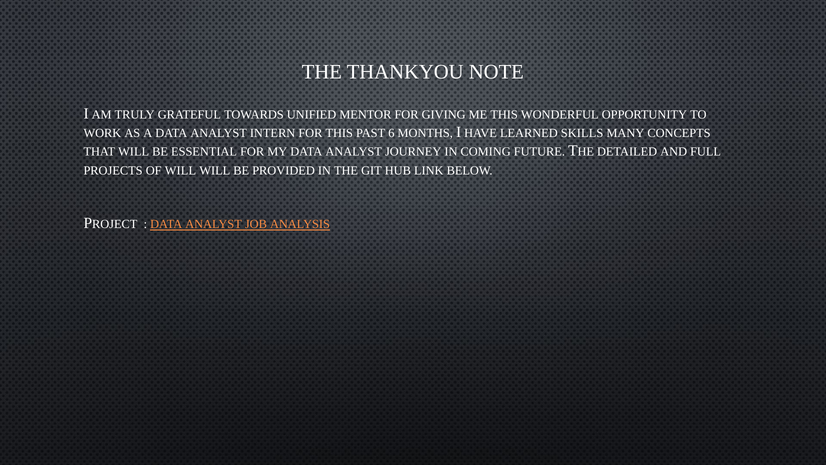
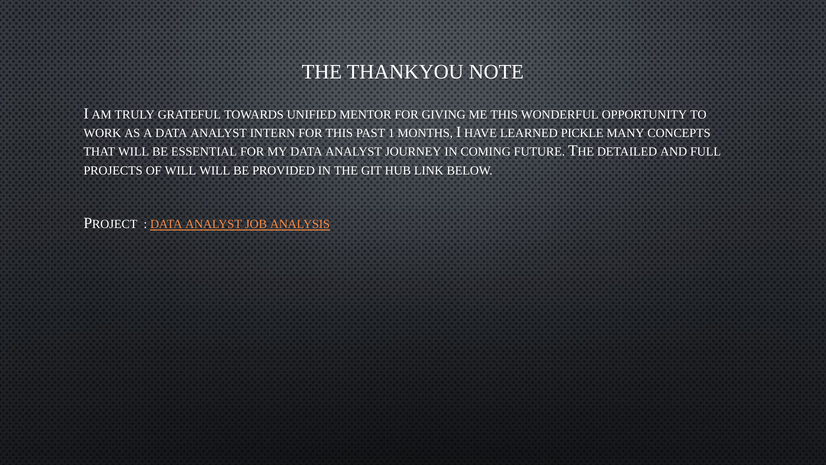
6: 6 -> 1
SKILLS: SKILLS -> PICKLE
